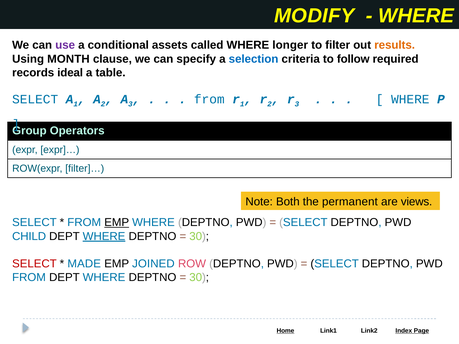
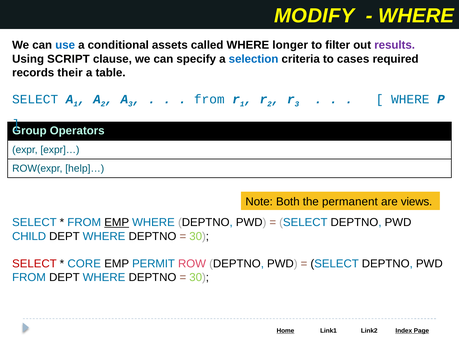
use colour: purple -> blue
results colour: orange -> purple
MONTH: MONTH -> SCRIPT
follow: follow -> cases
ideal: ideal -> their
filter]…: filter]… -> help]…
WHERE at (104, 236) underline: present -> none
MADE: MADE -> CORE
JOINED: JOINED -> PERMIT
